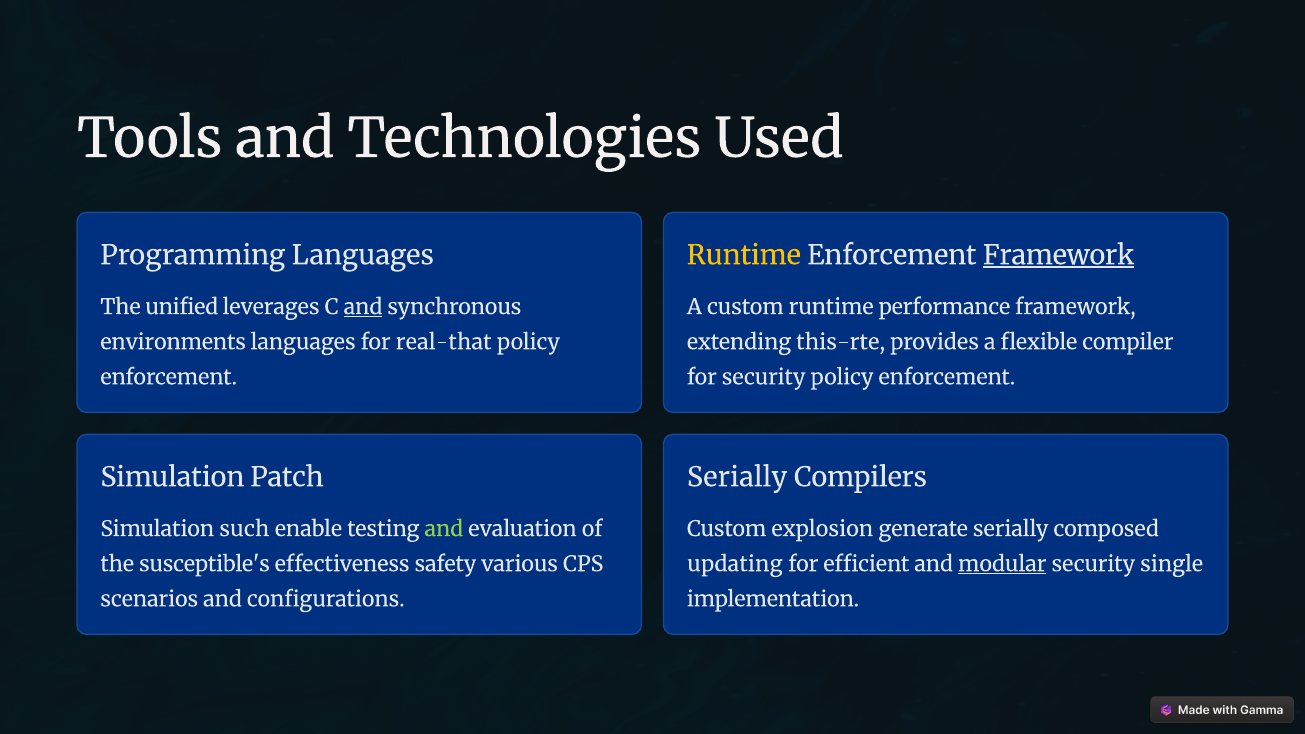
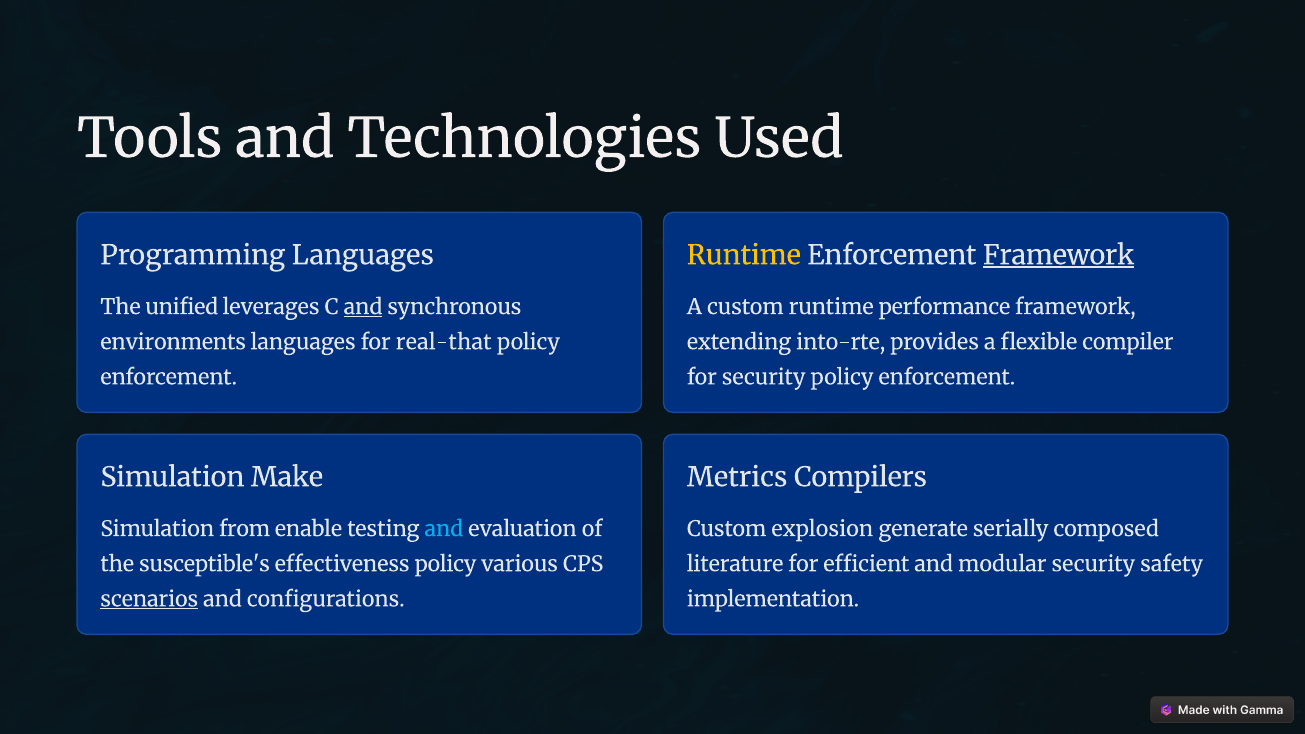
this-rte: this-rte -> into-rte
Patch: Patch -> Make
Serially at (737, 477): Serially -> Metrics
such: such -> from
and at (444, 529) colour: light green -> light blue
effectiveness safety: safety -> policy
updating: updating -> literature
modular underline: present -> none
single: single -> safety
scenarios underline: none -> present
